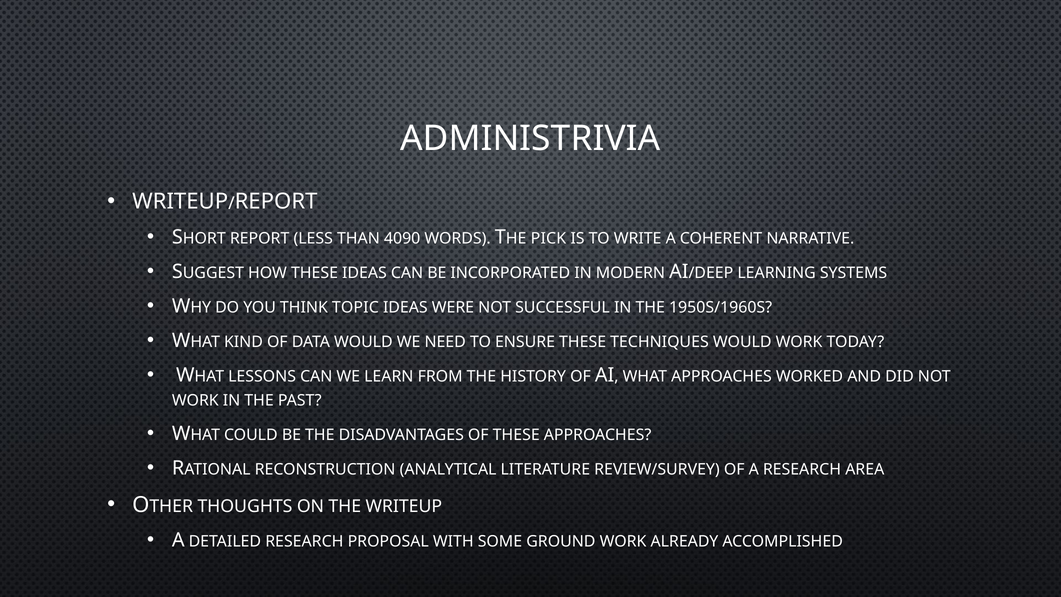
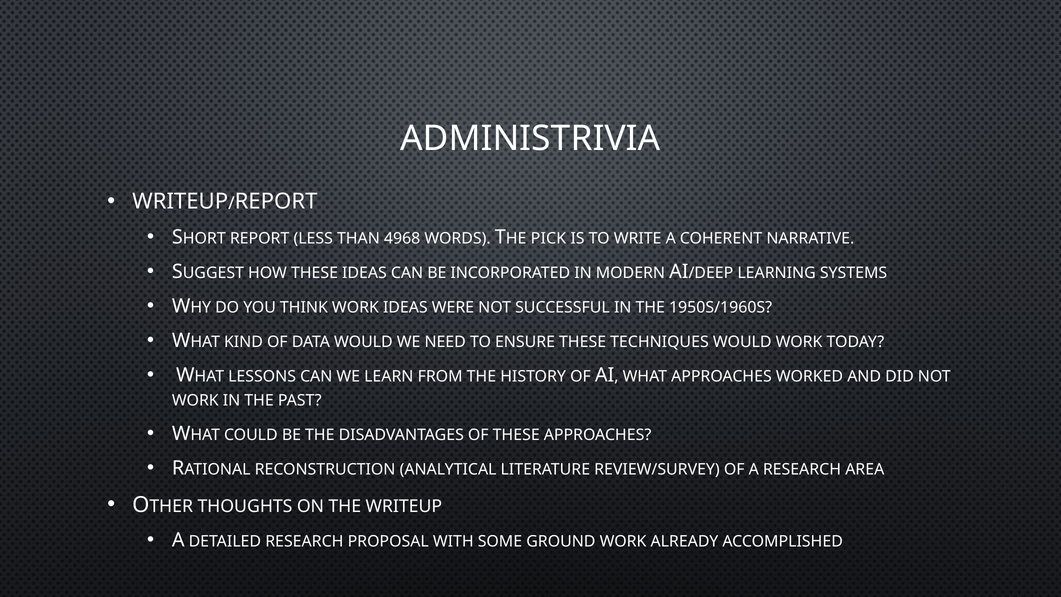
4090: 4090 -> 4968
THINK TOPIC: TOPIC -> WORK
